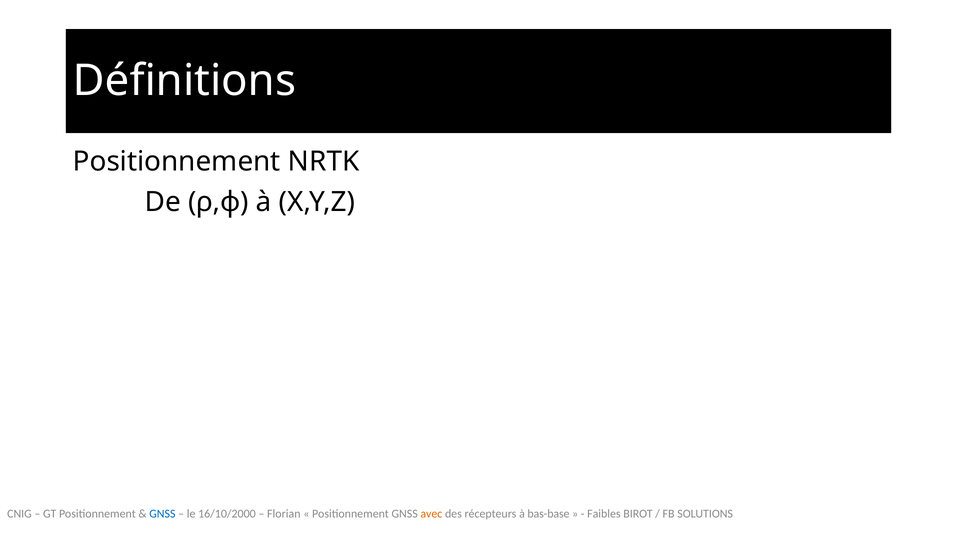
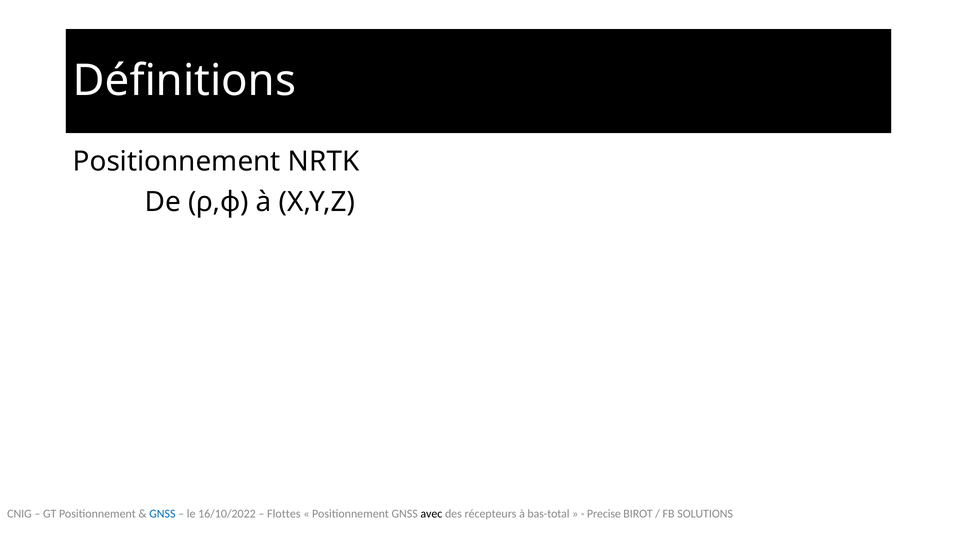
16/10/2000: 16/10/2000 -> 16/10/2022
Florian: Florian -> Flottes
avec colour: orange -> black
bas-base: bas-base -> bas-total
Faibles: Faibles -> Precise
